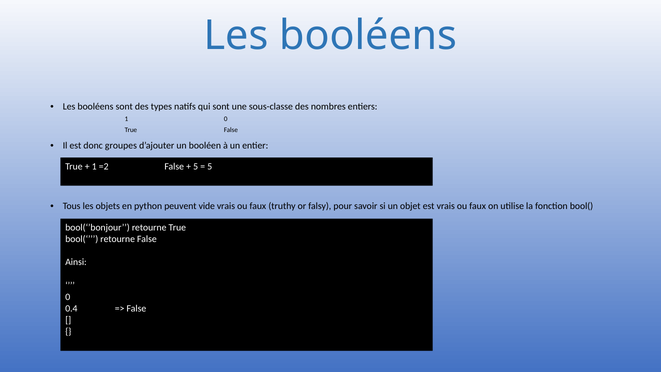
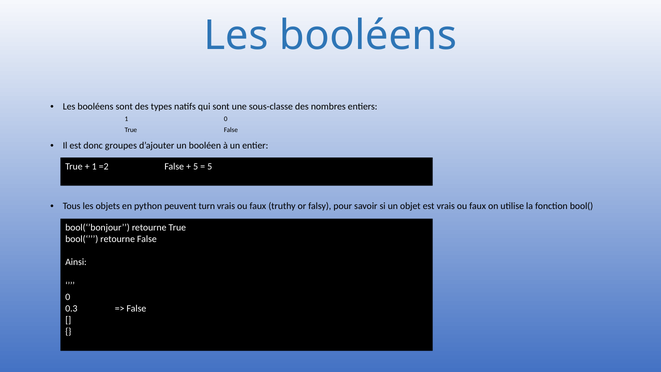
vide: vide -> turn
0.4: 0.4 -> 0.3
